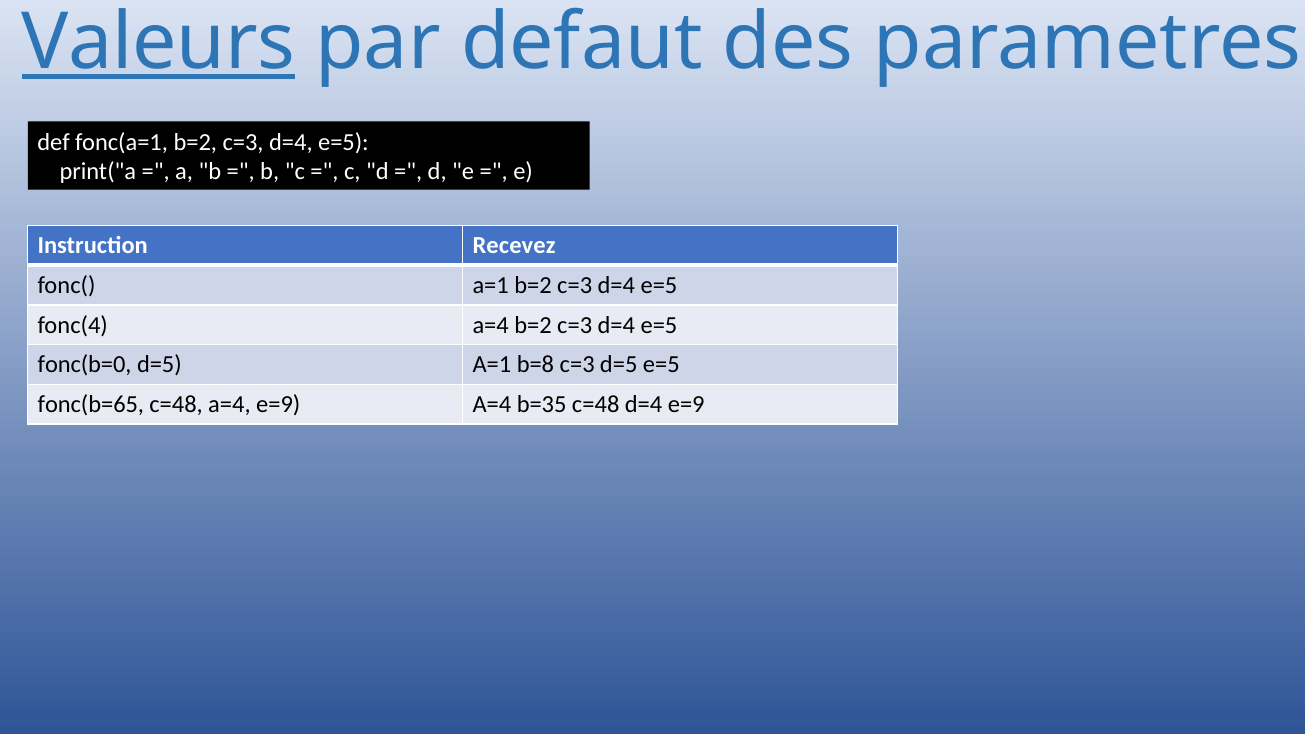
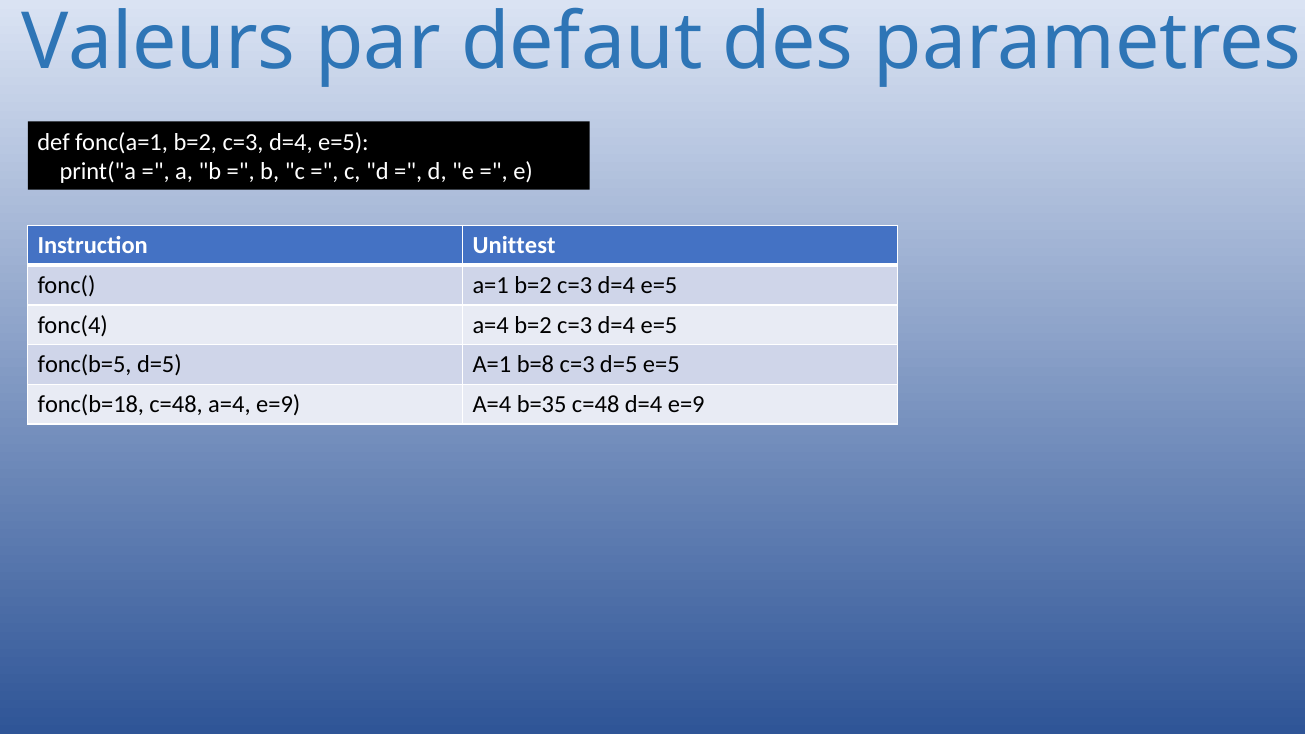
Valeurs underline: present -> none
Recevez: Recevez -> Unittest
fonc(b=0: fonc(b=0 -> fonc(b=5
fonc(b=65: fonc(b=65 -> fonc(b=18
